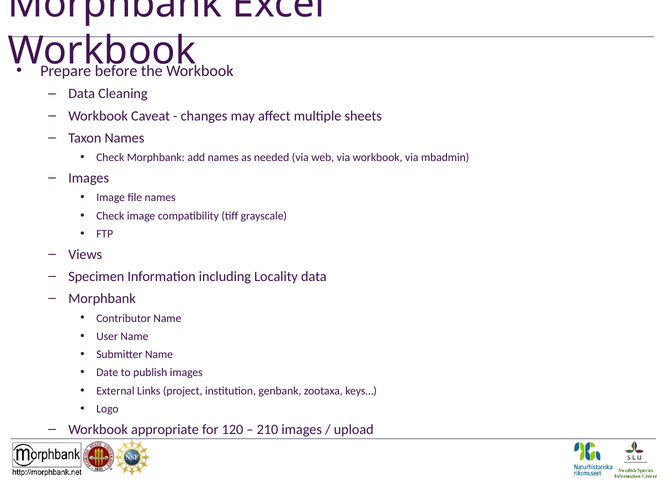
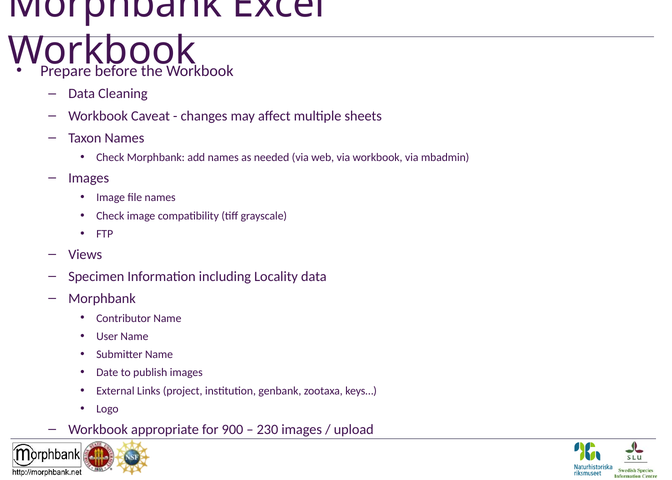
120: 120 -> 900
210: 210 -> 230
